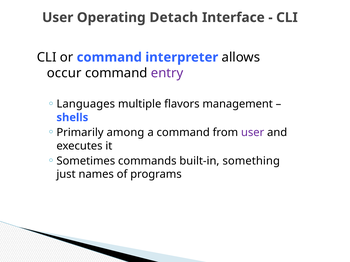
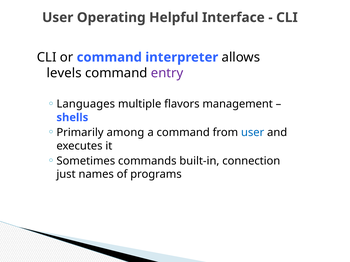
Detach: Detach -> Helpful
occur: occur -> levels
user at (253, 133) colour: purple -> blue
something: something -> connection
